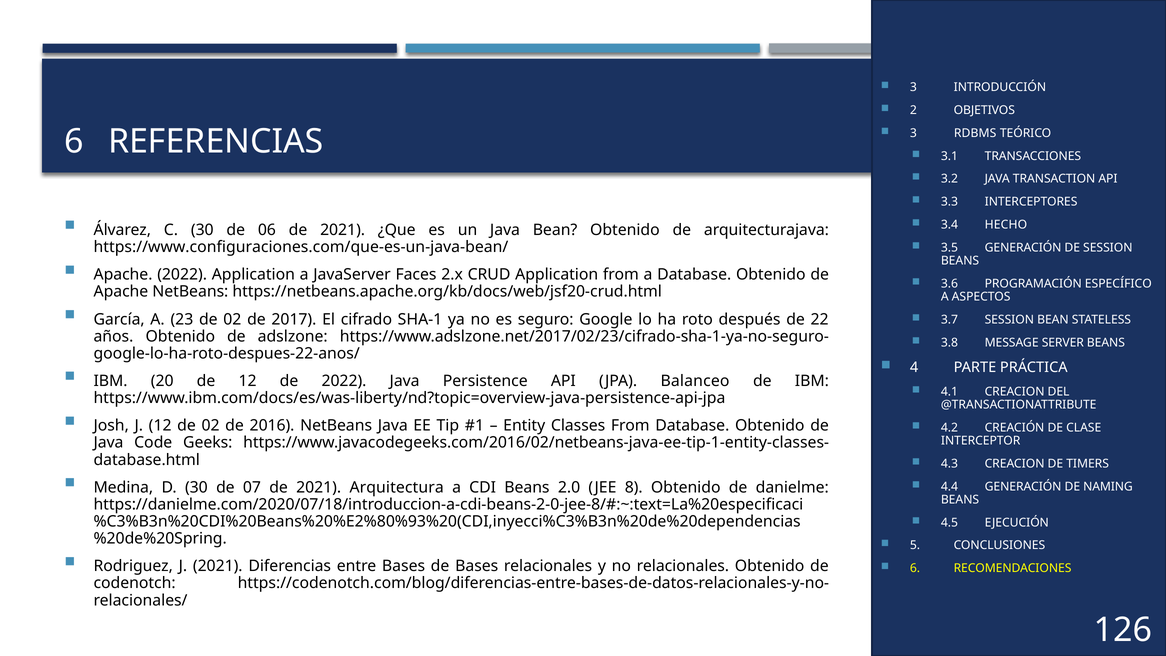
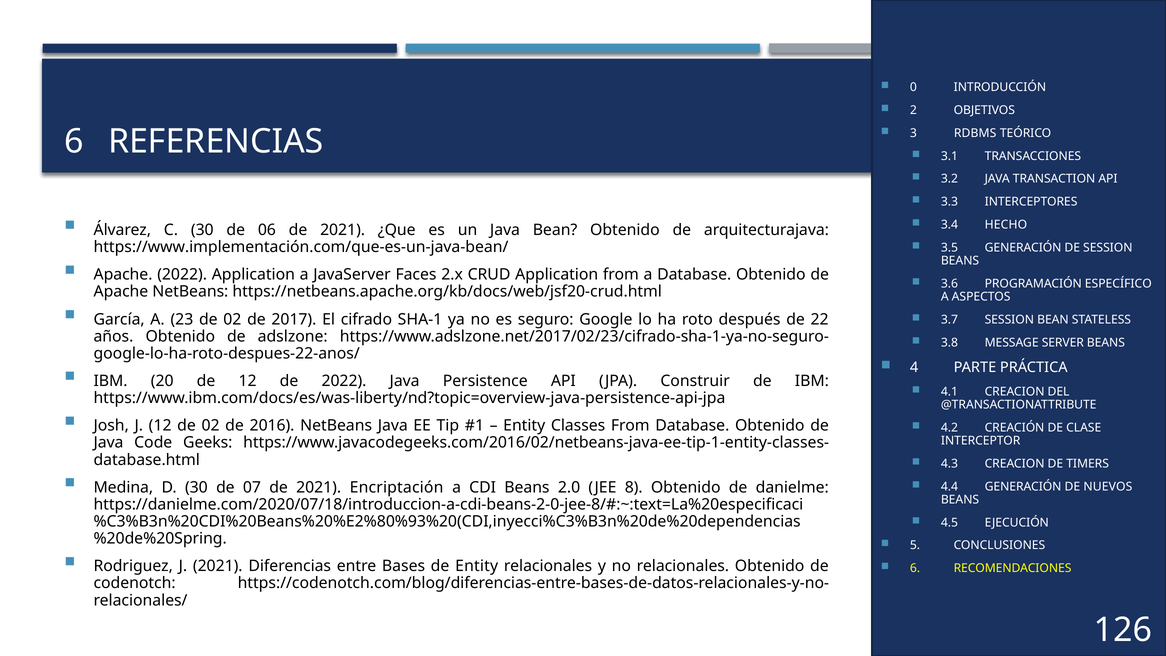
3 at (913, 87): 3 -> 0
https://www.configuraciones.com/que-es-un-java-bean/: https://www.configuraciones.com/que-es-un-java-bean/ -> https://www.implementación.com/que-es-un-java-bean/
Balanceo: Balanceo -> Construir
Arquitectura: Arquitectura -> Encriptación
NAMING: NAMING -> NUEVOS
de Bases: Bases -> Entity
